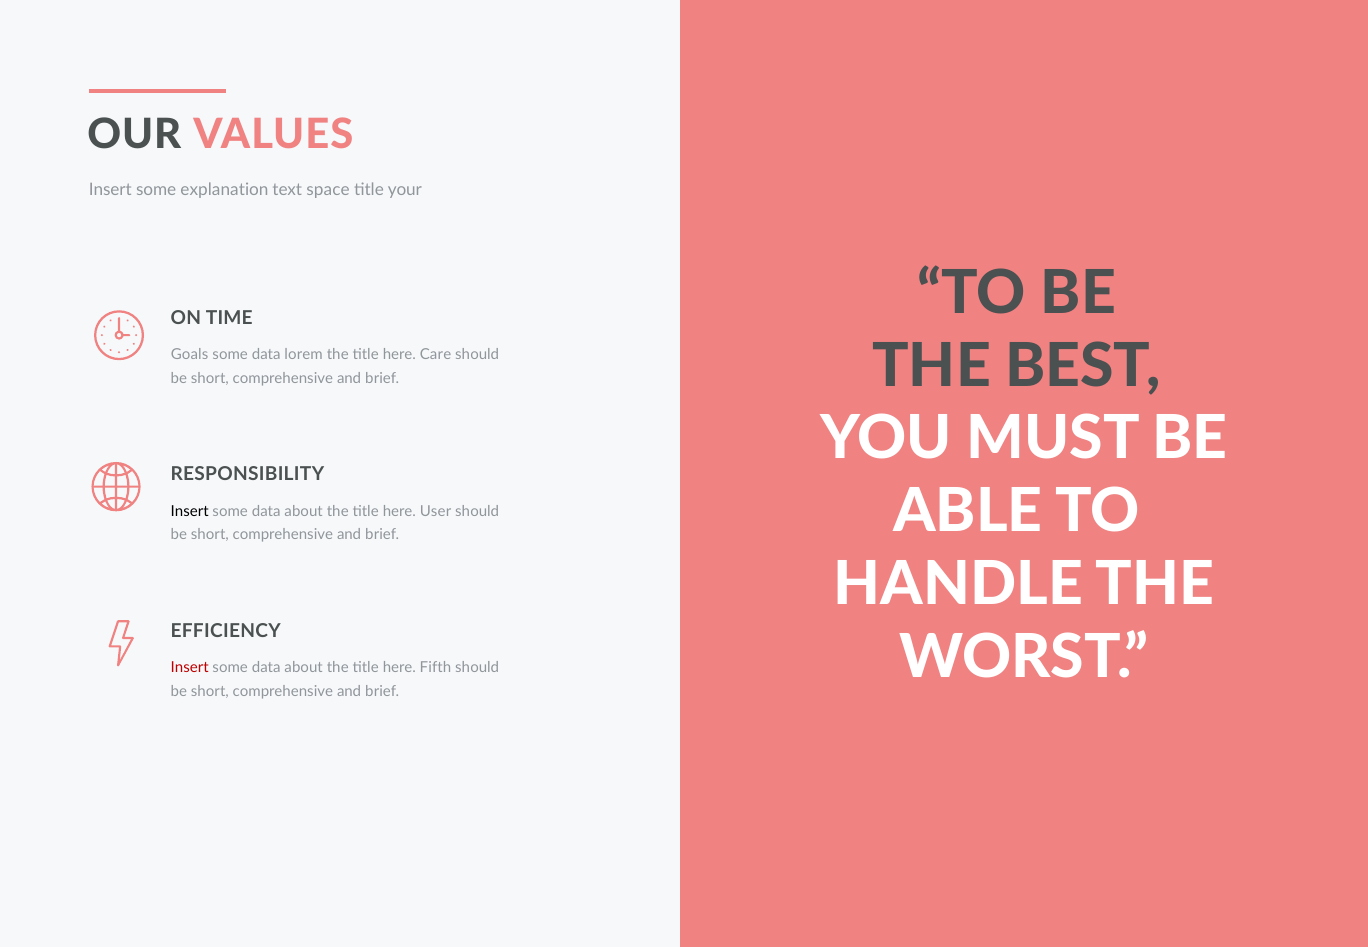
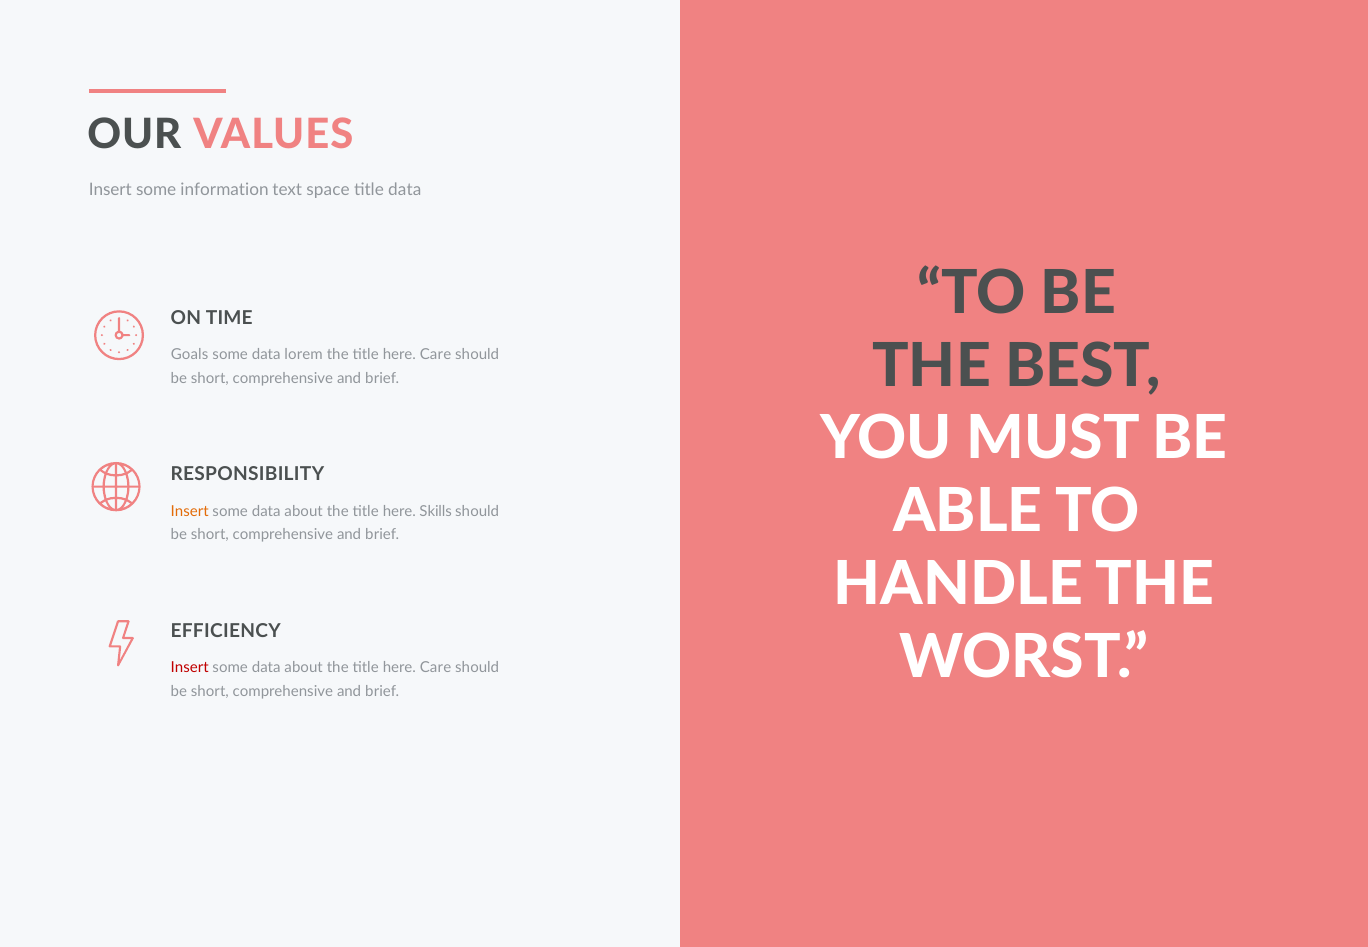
explanation: explanation -> information
title your: your -> data
Insert at (190, 511) colour: black -> orange
User: User -> Skills
Fifth at (436, 668): Fifth -> Care
